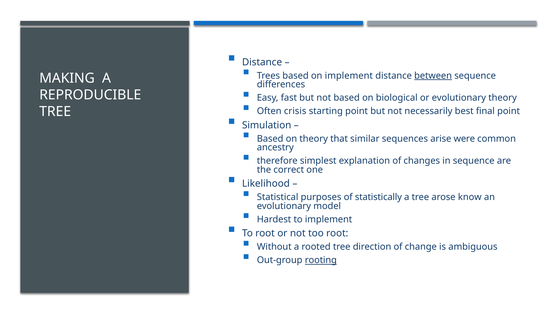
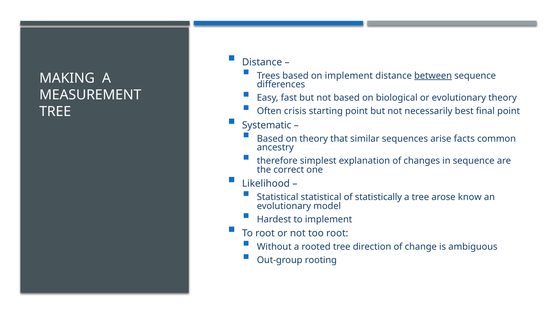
REPRODUCIBLE: REPRODUCIBLE -> MEASUREMENT
Simulation: Simulation -> Systematic
were: were -> facts
Statistical purposes: purposes -> statistical
rooting underline: present -> none
